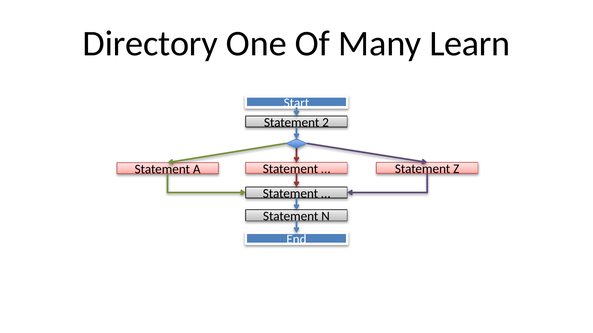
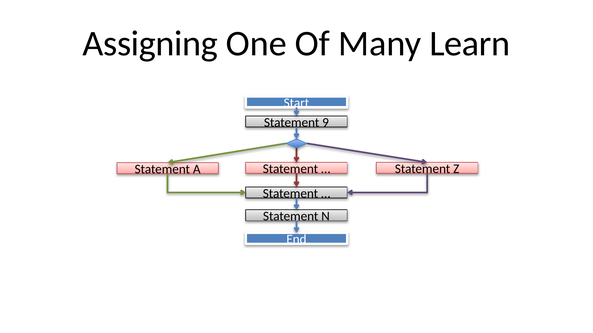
Directory: Directory -> Assigning
2: 2 -> 9
